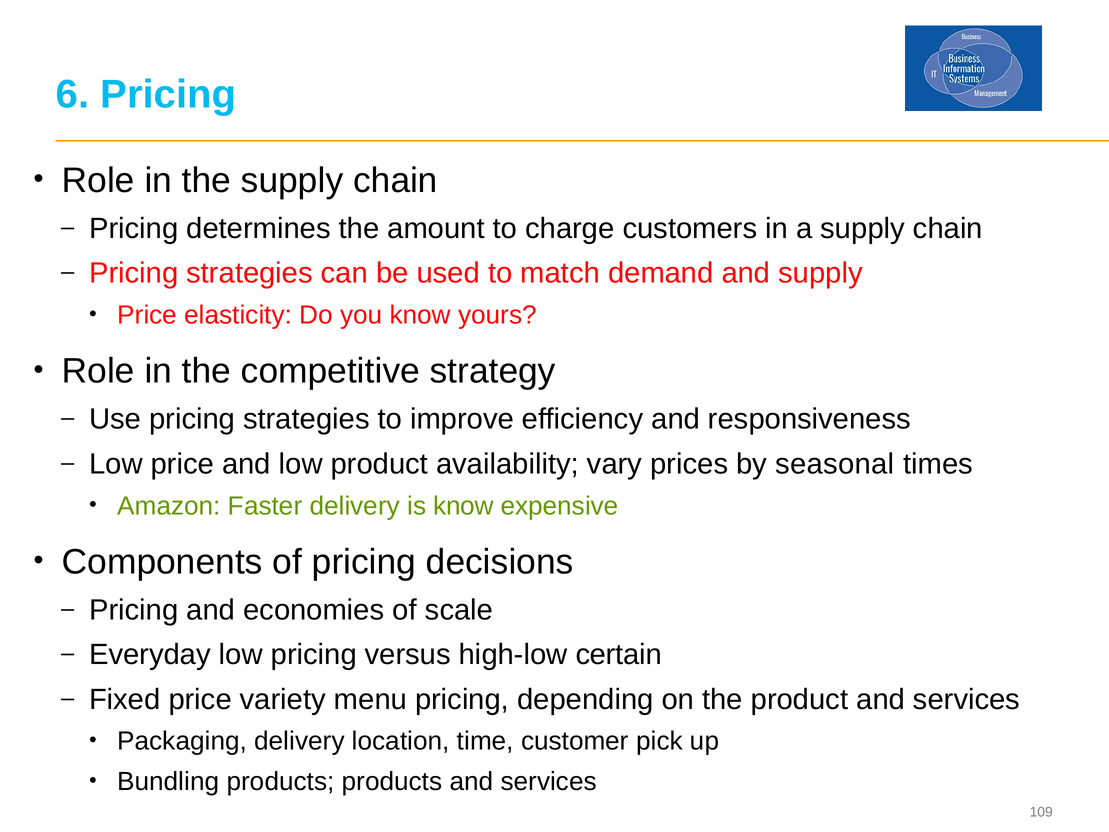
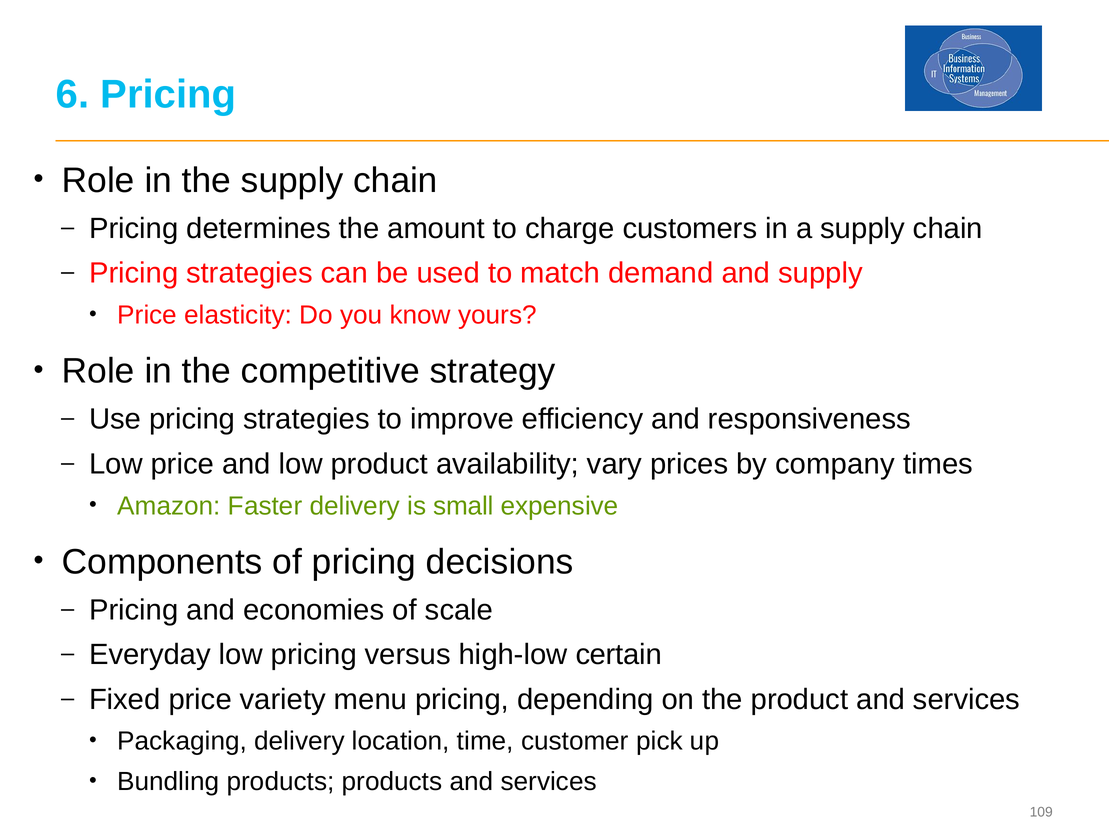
seasonal: seasonal -> company
is know: know -> small
